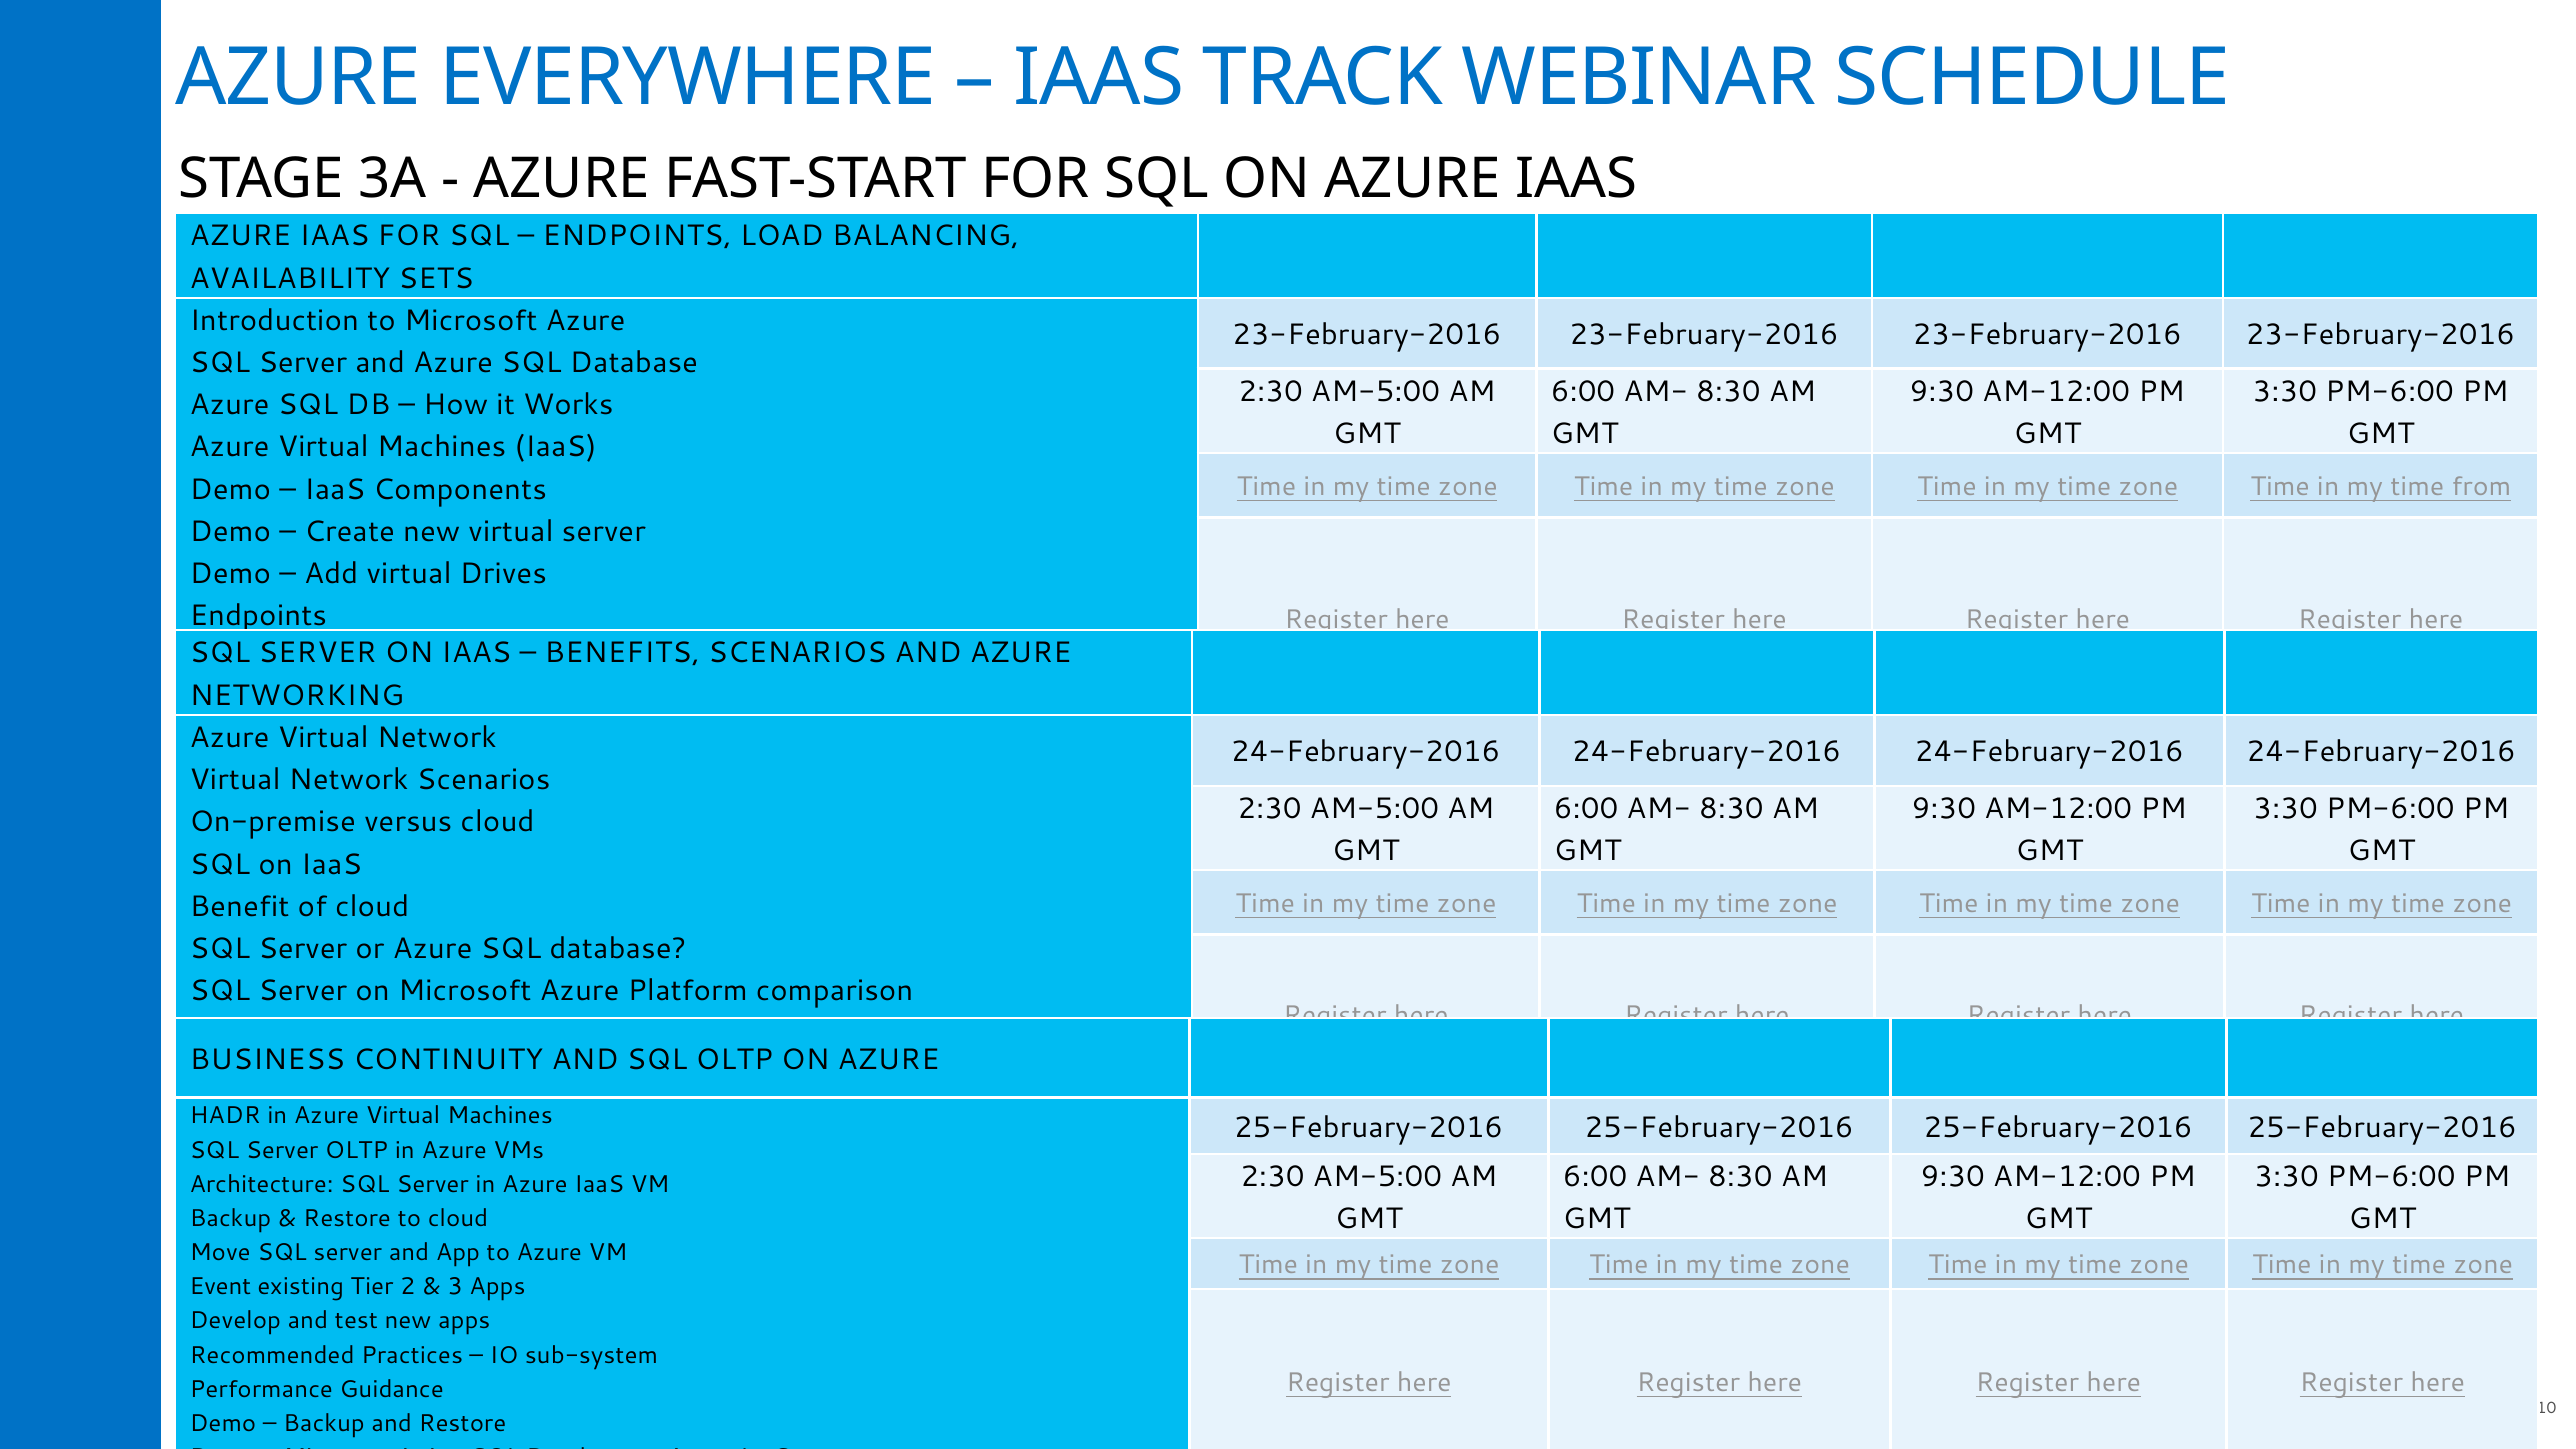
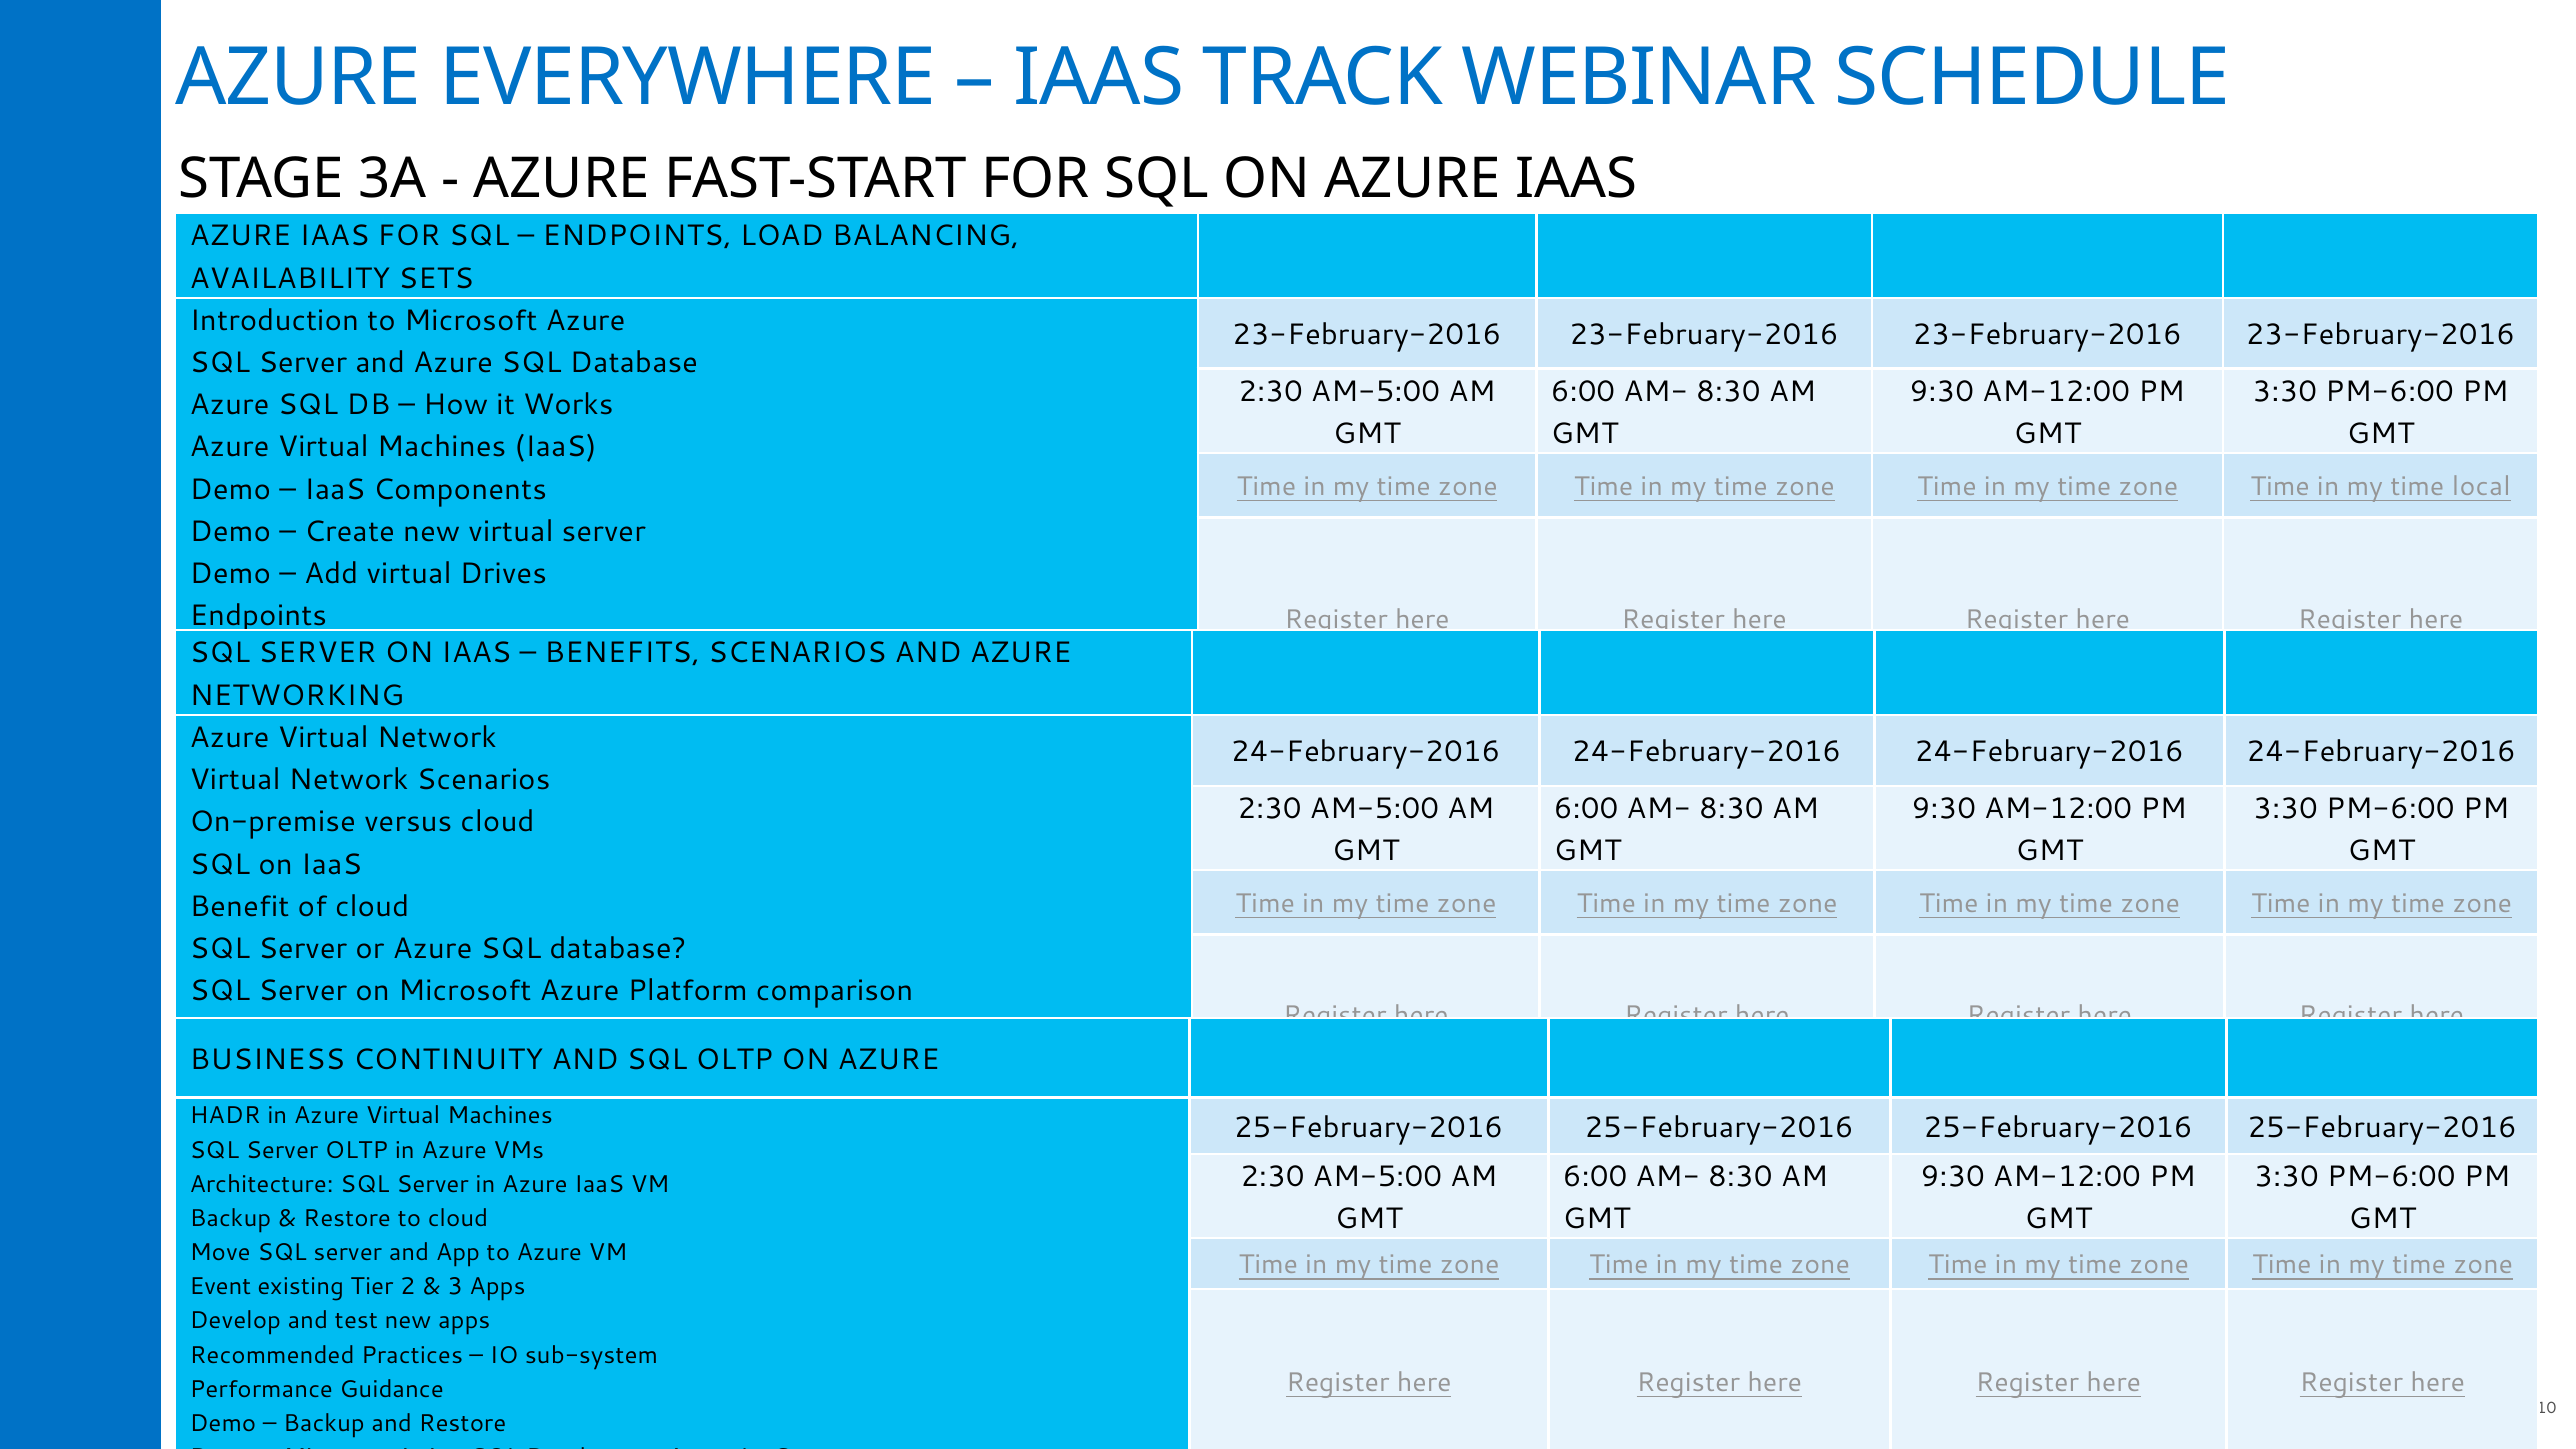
from: from -> local
